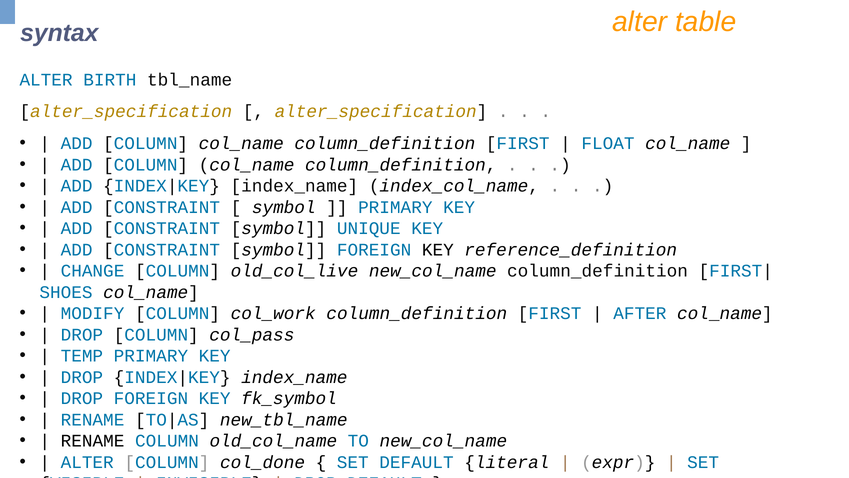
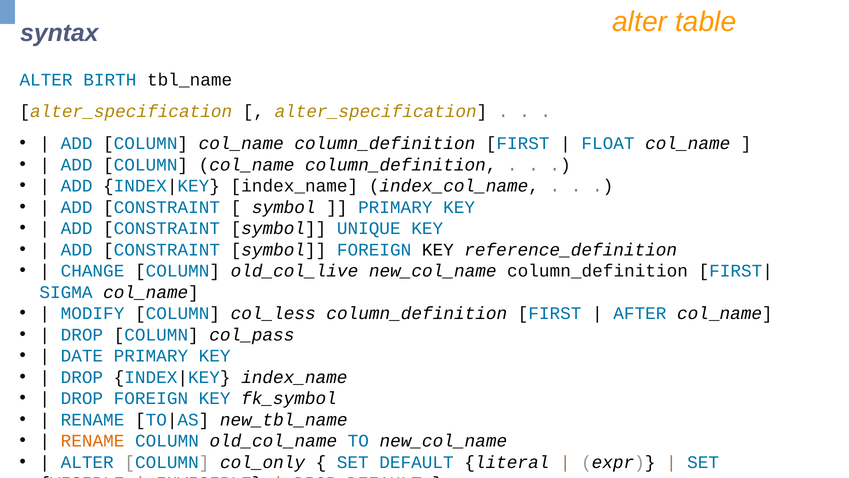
SHOES: SHOES -> SIGMA
col_work: col_work -> col_less
TEMP: TEMP -> DATE
RENAME at (93, 441) colour: black -> orange
col_done: col_done -> col_only
